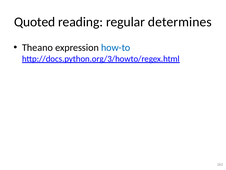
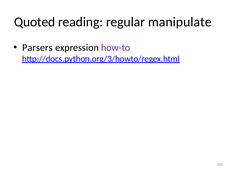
determines: determines -> manipulate
Theano: Theano -> Parsers
how-to colour: blue -> purple
